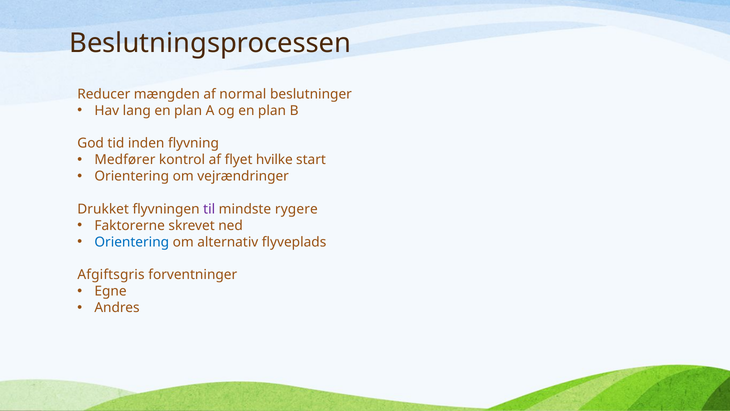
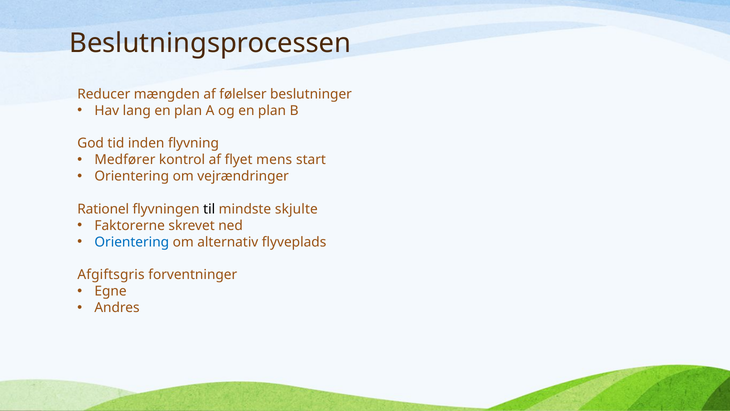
normal: normal -> følelser
hvilke: hvilke -> mens
Drukket: Drukket -> Rationel
til colour: purple -> black
rygere: rygere -> skjulte
